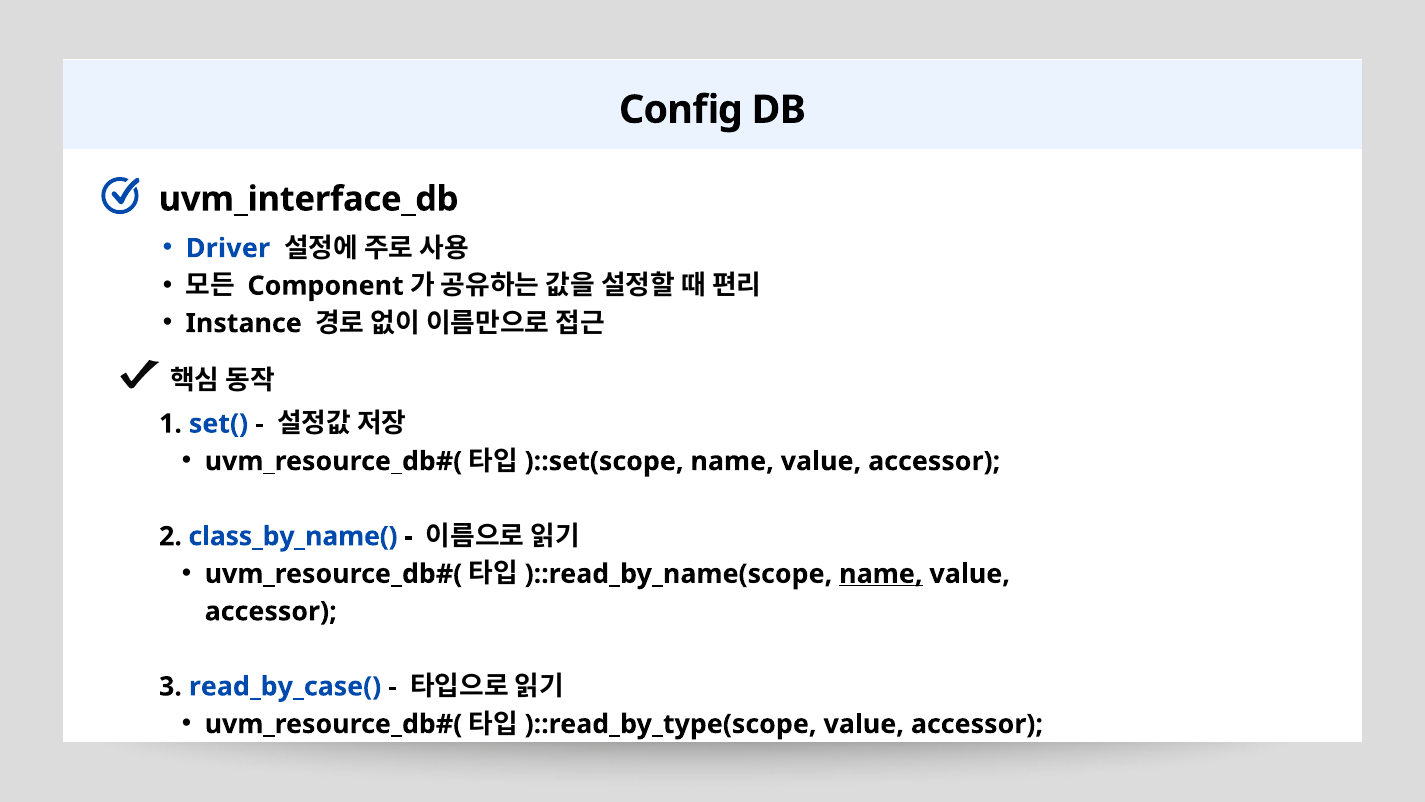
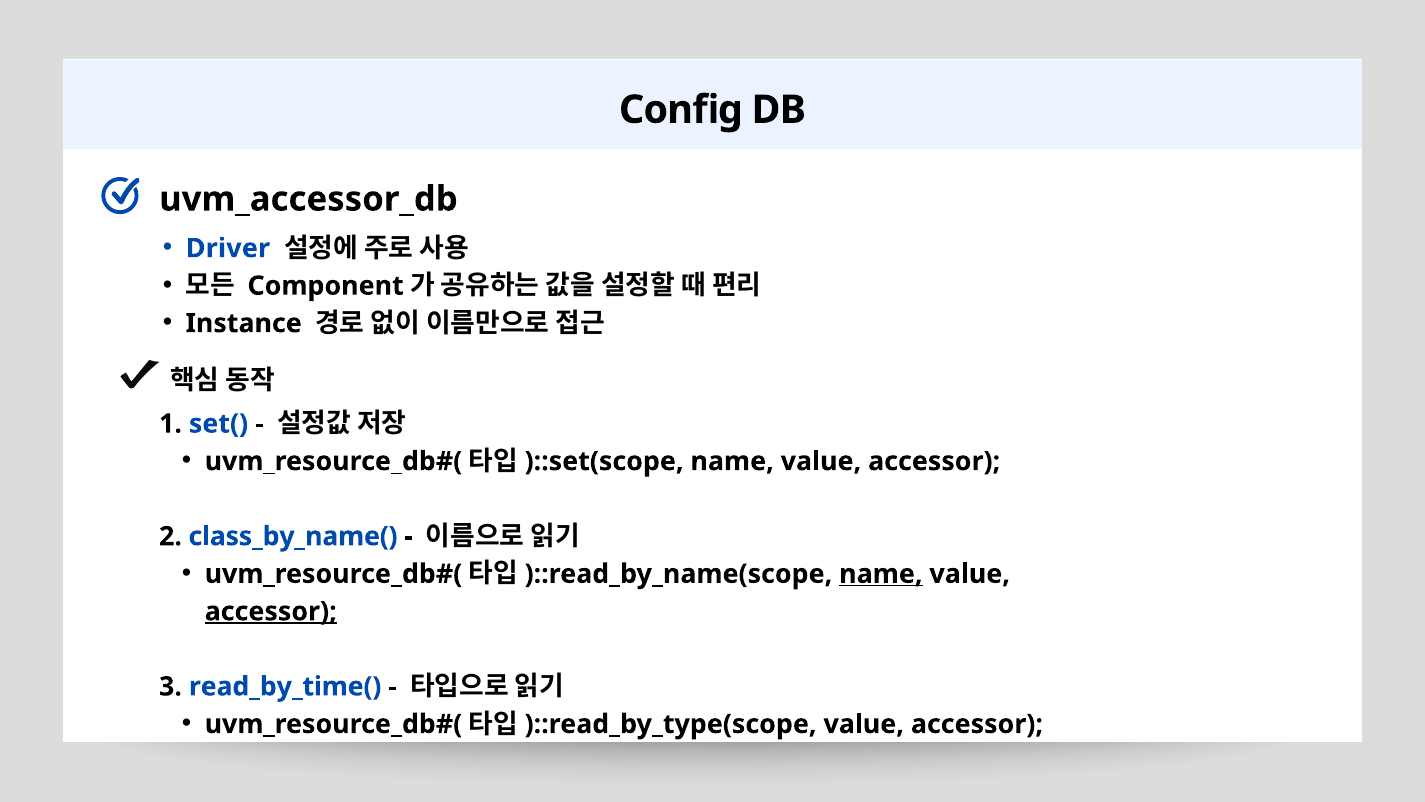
uvm_interface_db: uvm_interface_db -> uvm_accessor_db
accessor at (271, 611) underline: none -> present
read_by_case(: read_by_case( -> read_by_time(
